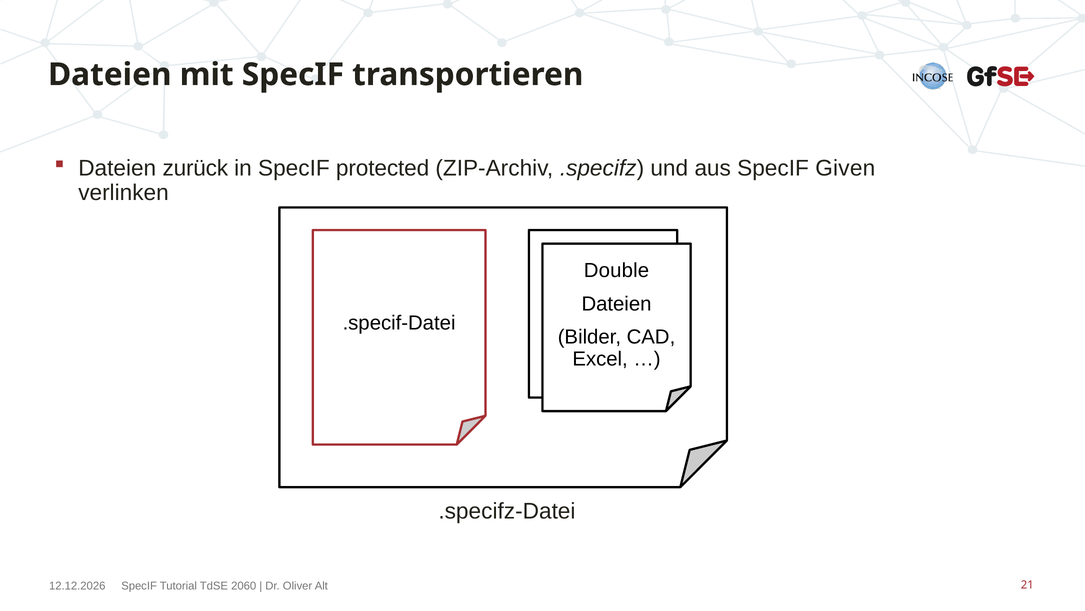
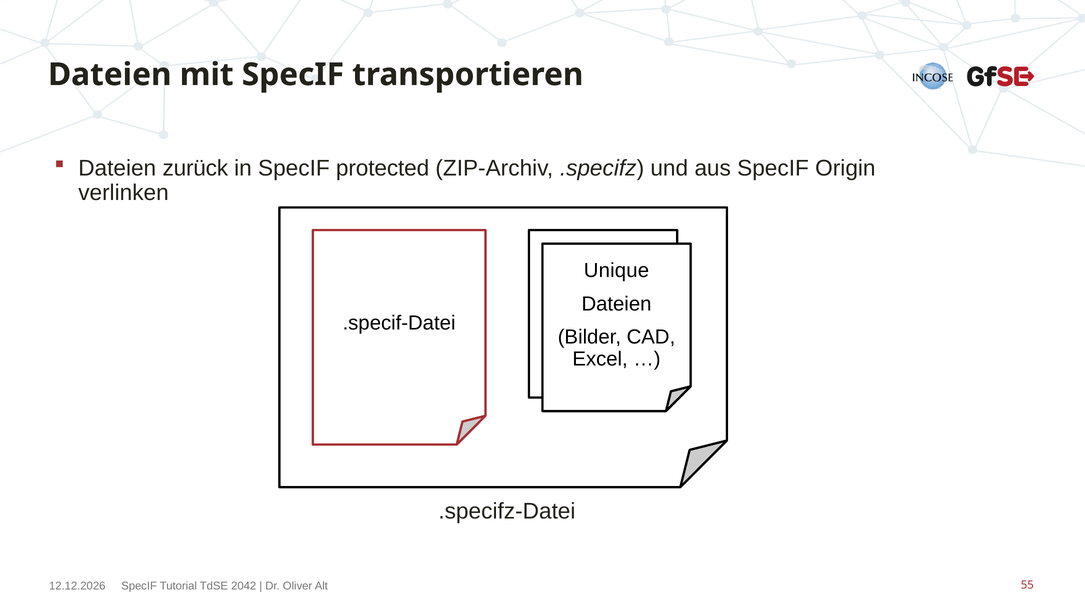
Given: Given -> Origin
Double: Double -> Unique
2060: 2060 -> 2042
21: 21 -> 55
